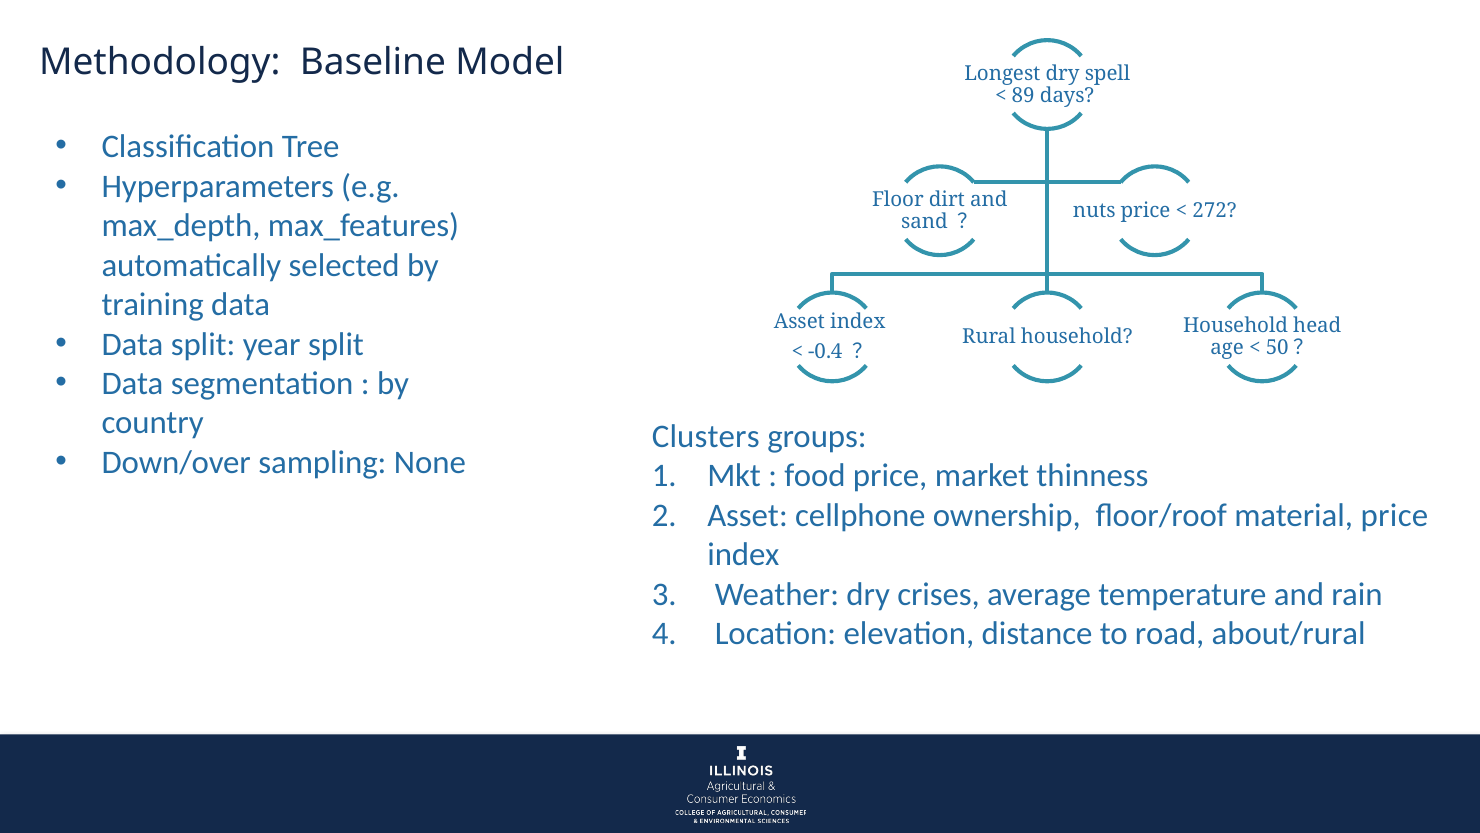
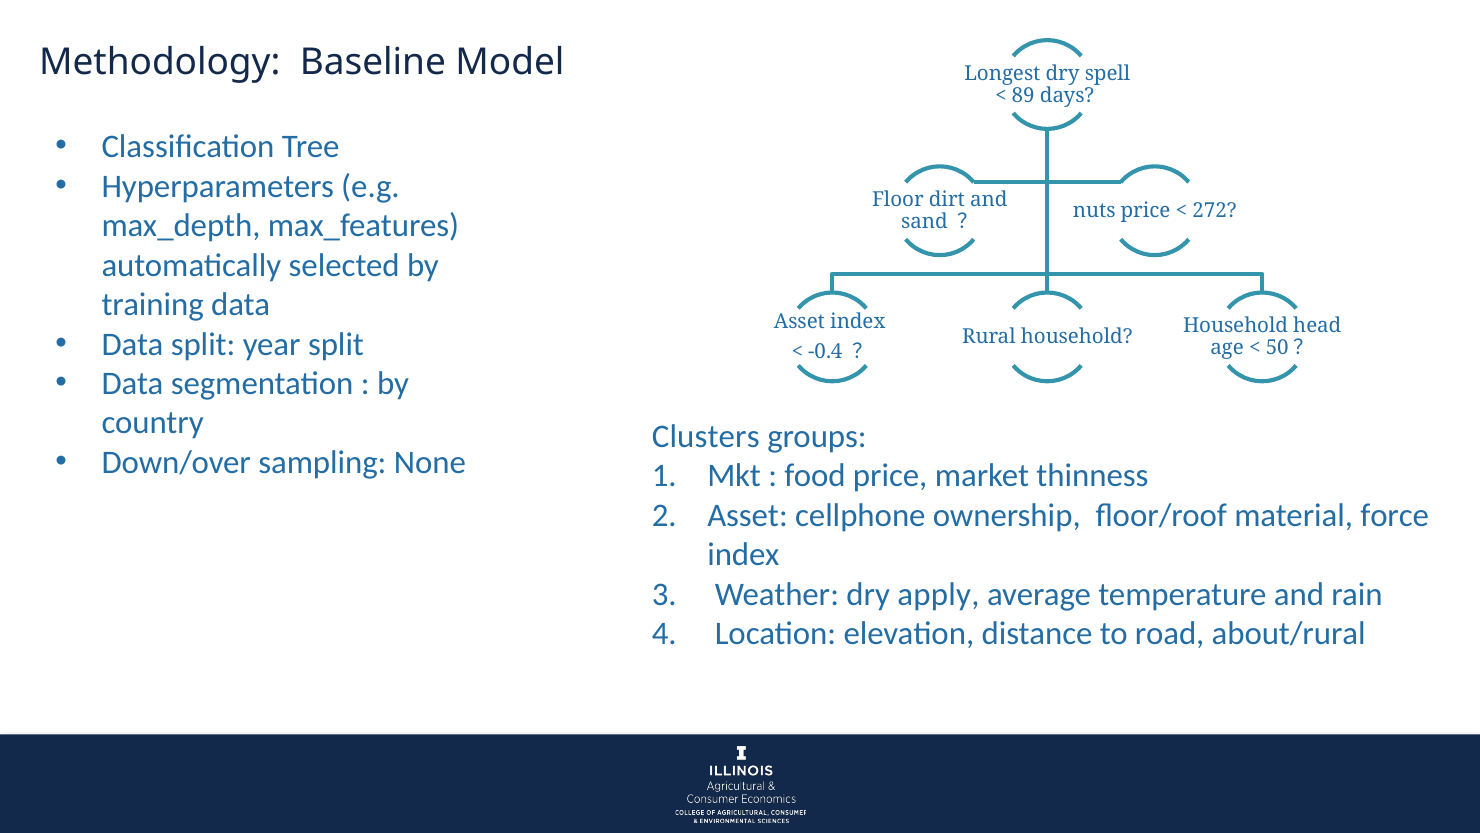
material price: price -> force
crises: crises -> apply
